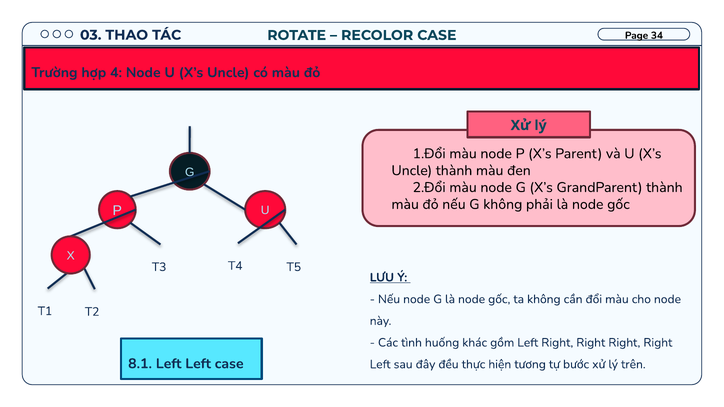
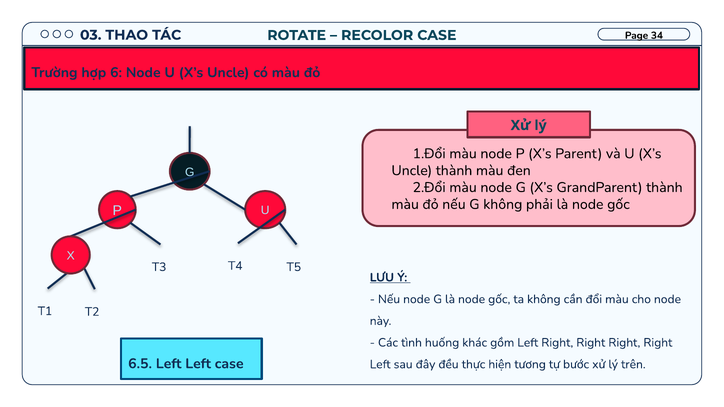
4: 4 -> 6
8.1: 8.1 -> 6.5
